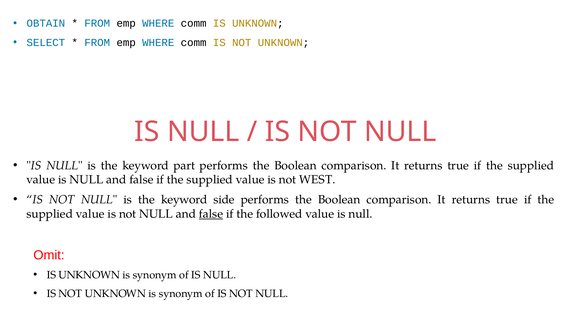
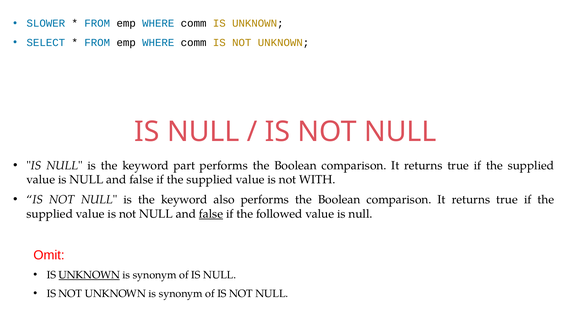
OBTAIN: OBTAIN -> SLOWER
WEST: WEST -> WITH
side: side -> also
UNKNOWN at (89, 275) underline: none -> present
